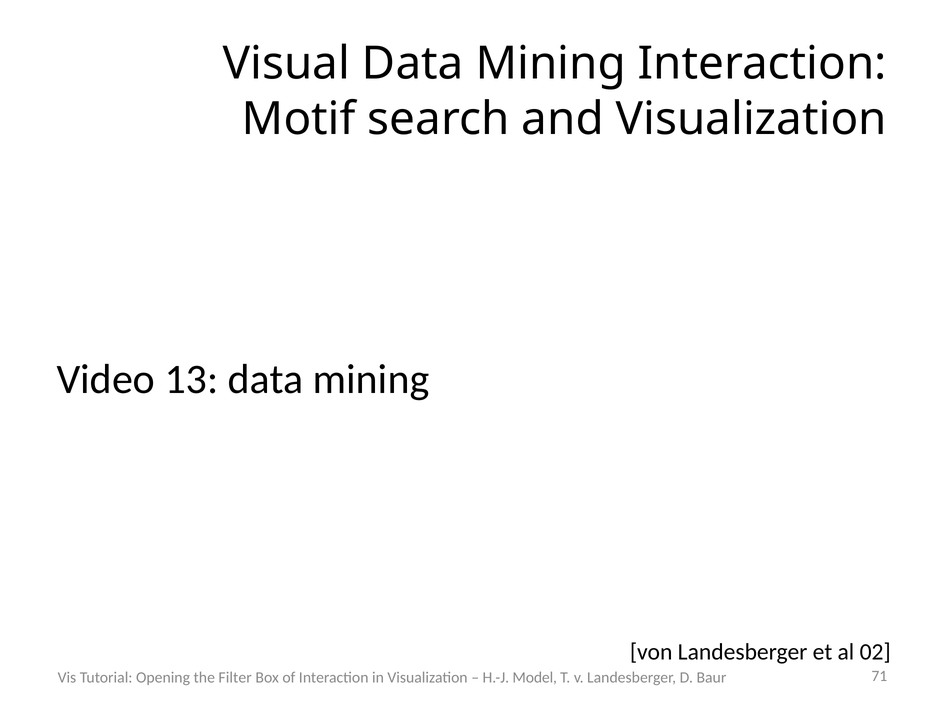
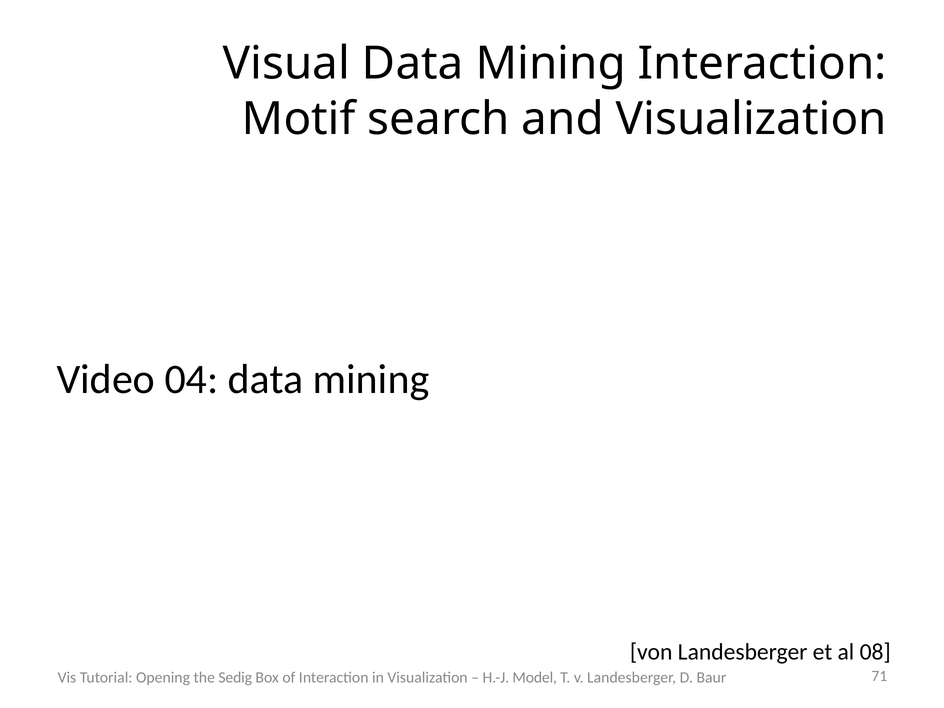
13: 13 -> 04
02: 02 -> 08
Filter: Filter -> Sedig
